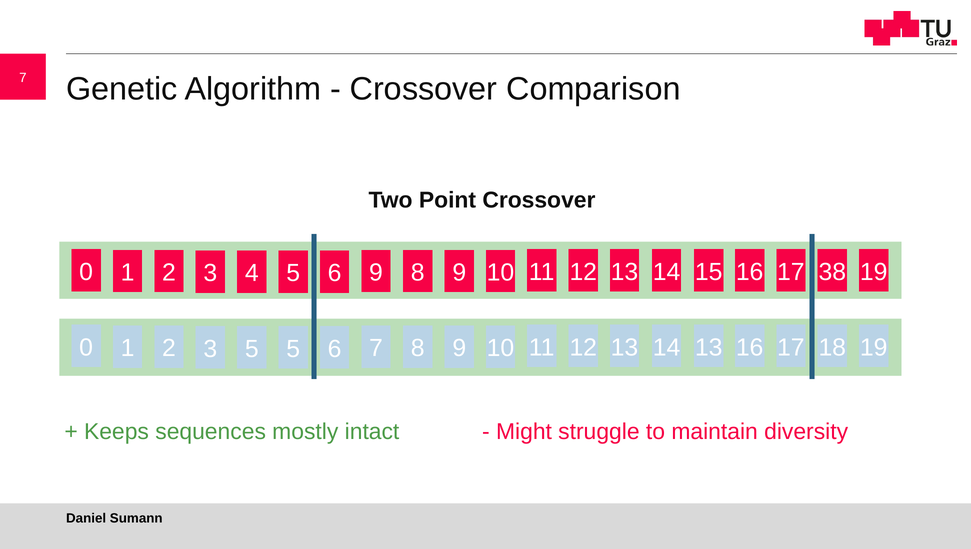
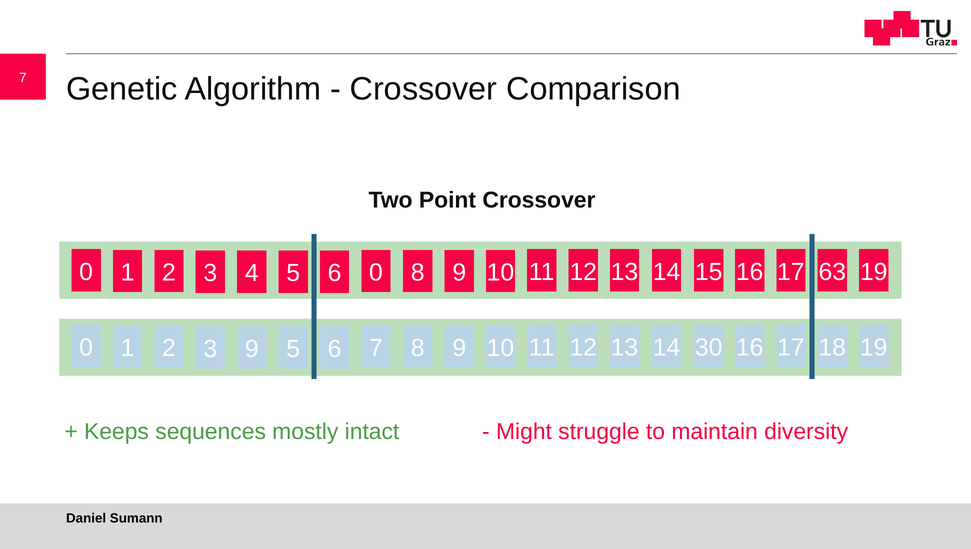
6 9: 9 -> 0
38: 38 -> 63
3 5: 5 -> 9
14 13: 13 -> 30
